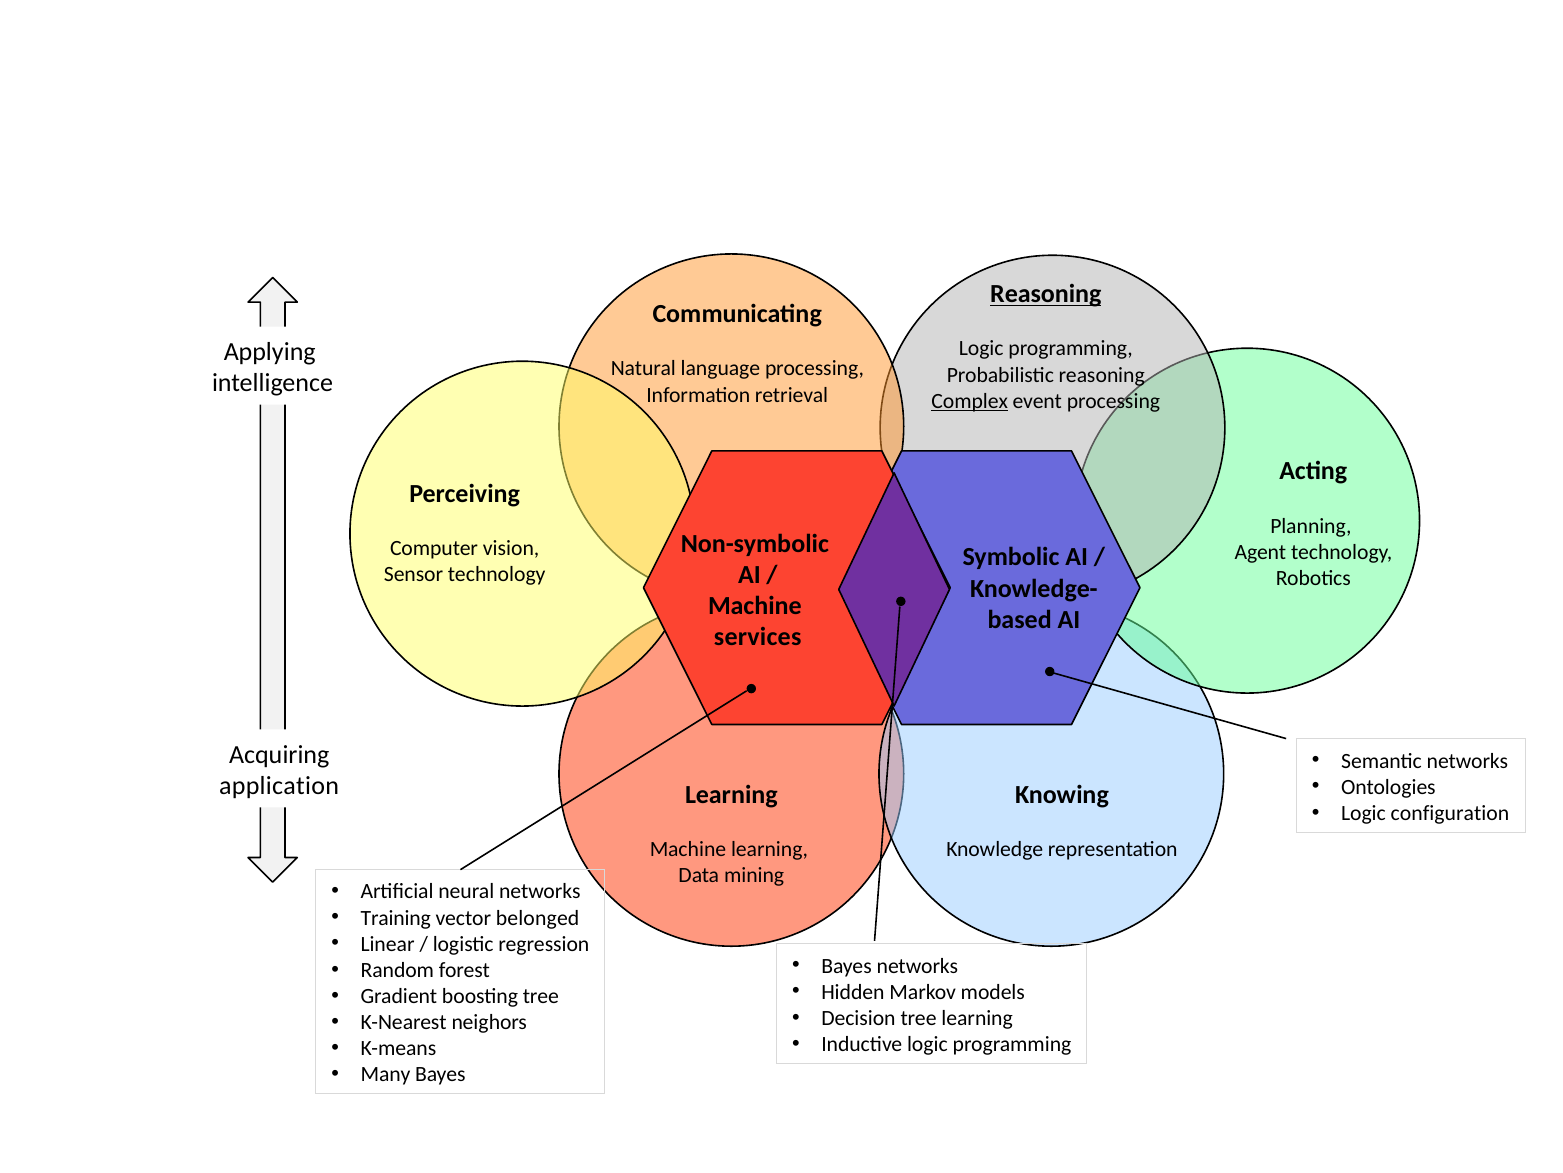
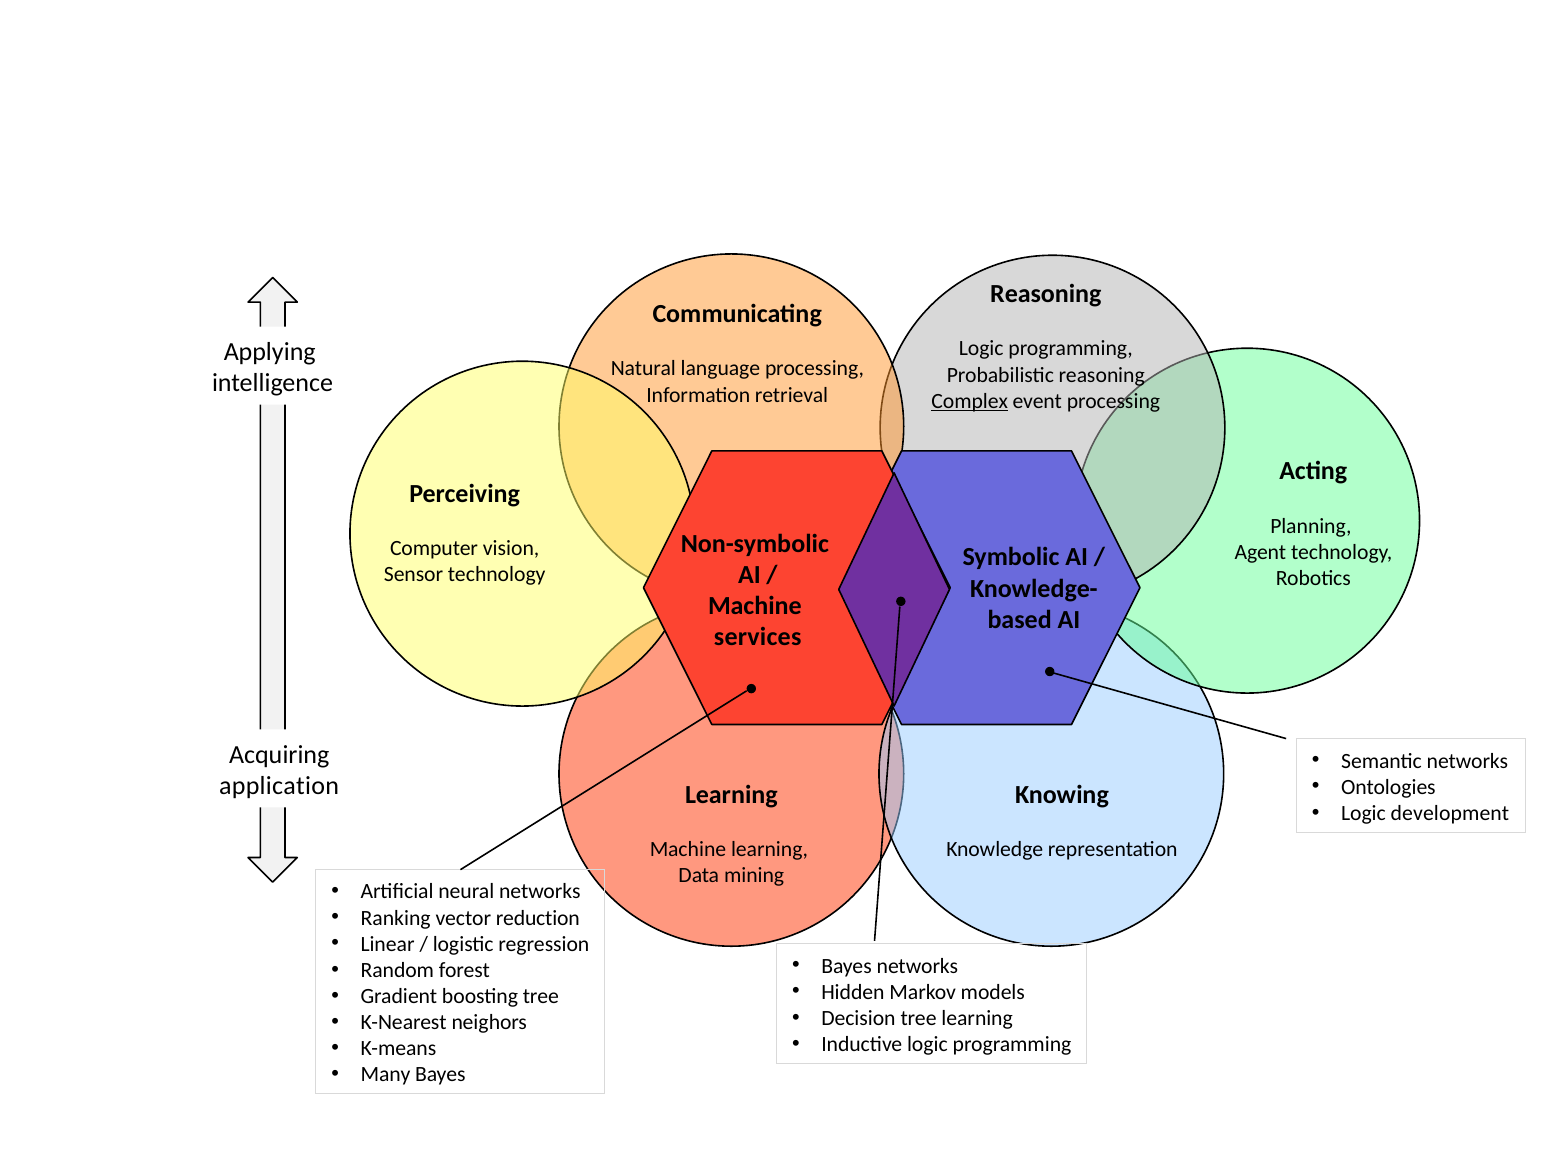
Reasoning at (1046, 294) underline: present -> none
configuration: configuration -> development
Training: Training -> Ranking
belonged: belonged -> reduction
